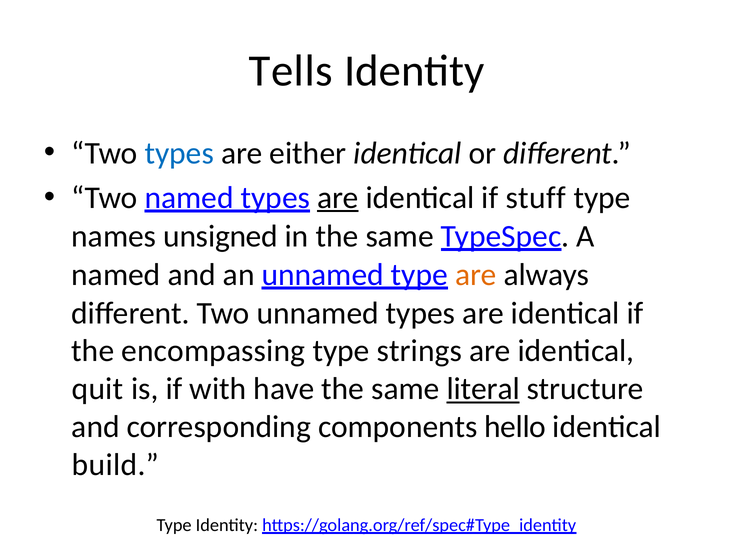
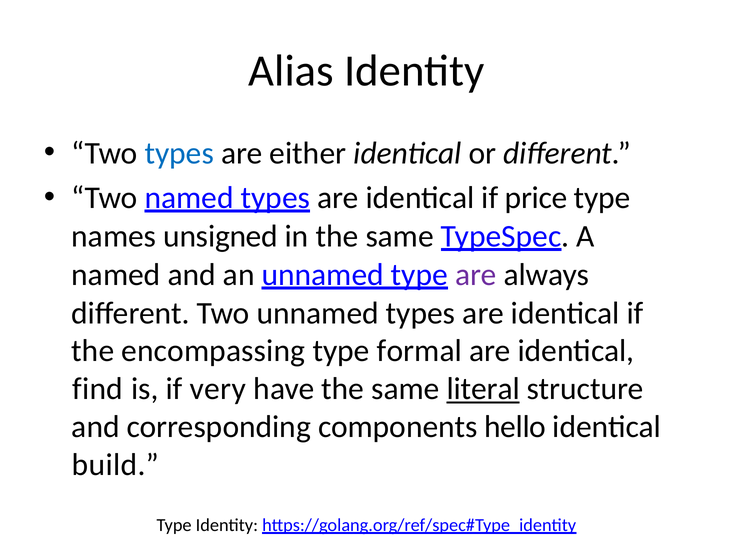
Tells: Tells -> Alias
are at (338, 198) underline: present -> none
stuff: stuff -> price
are at (476, 274) colour: orange -> purple
strings: strings -> formal
quit: quit -> find
with: with -> very
